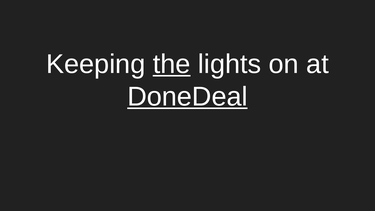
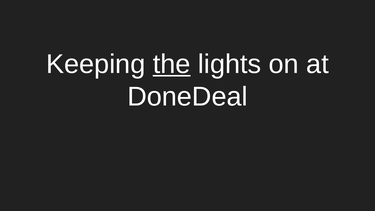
DoneDeal underline: present -> none
